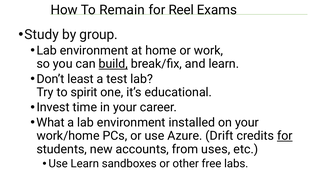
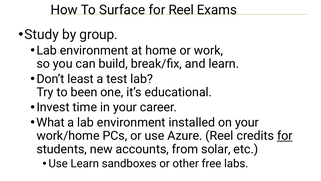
Remain: Remain -> Surface
build underline: present -> none
spirit: spirit -> been
Azure Drift: Drift -> Reel
uses: uses -> solar
